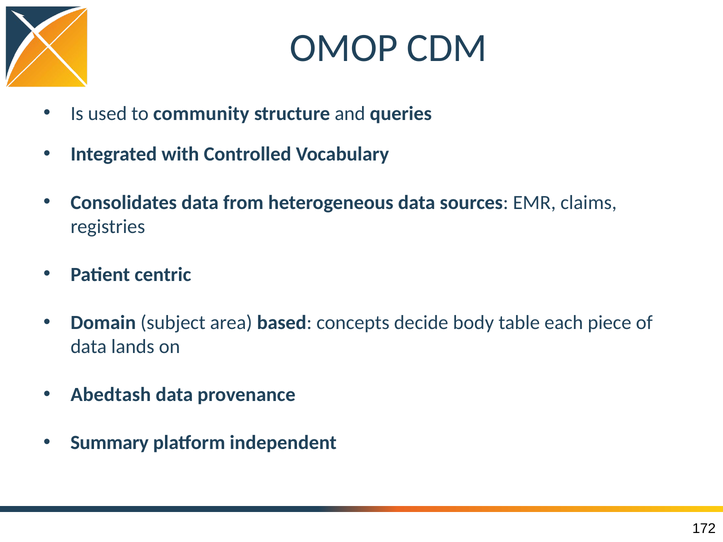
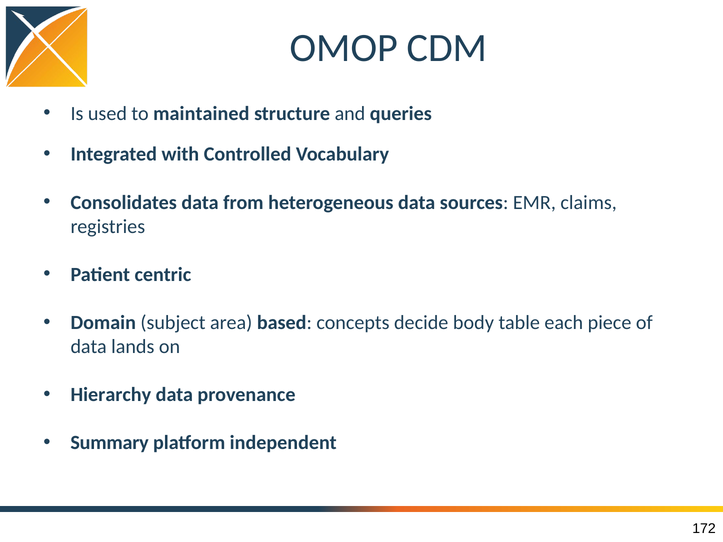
community: community -> maintained
Abedtash: Abedtash -> Hierarchy
